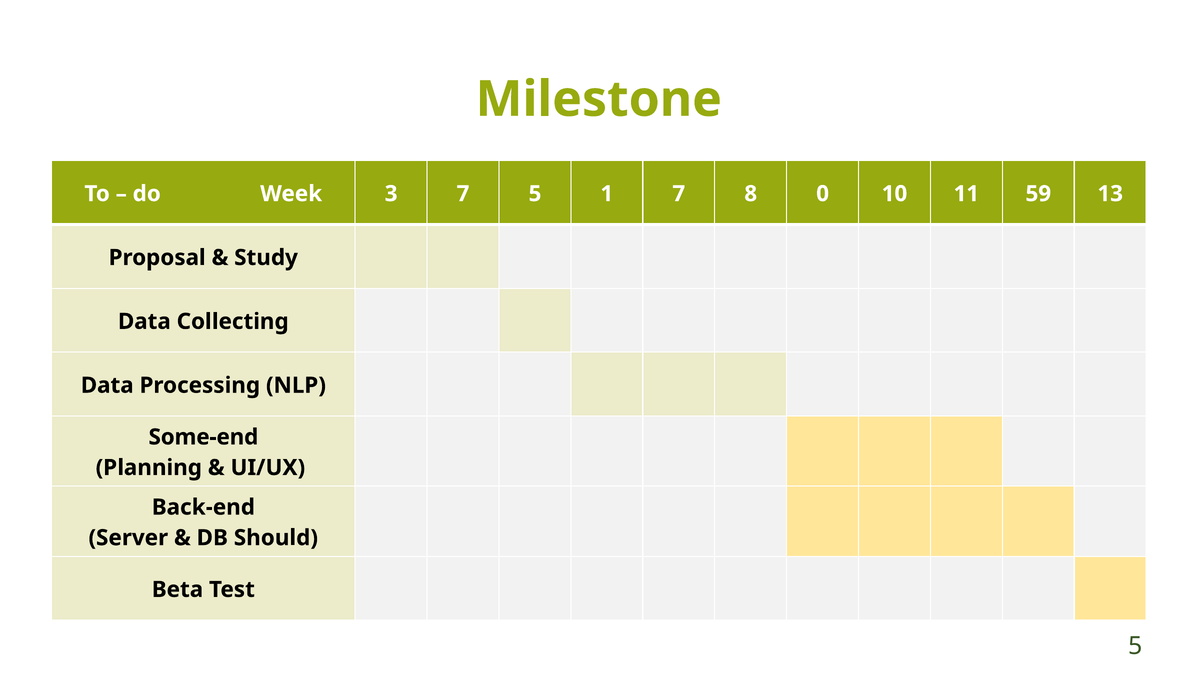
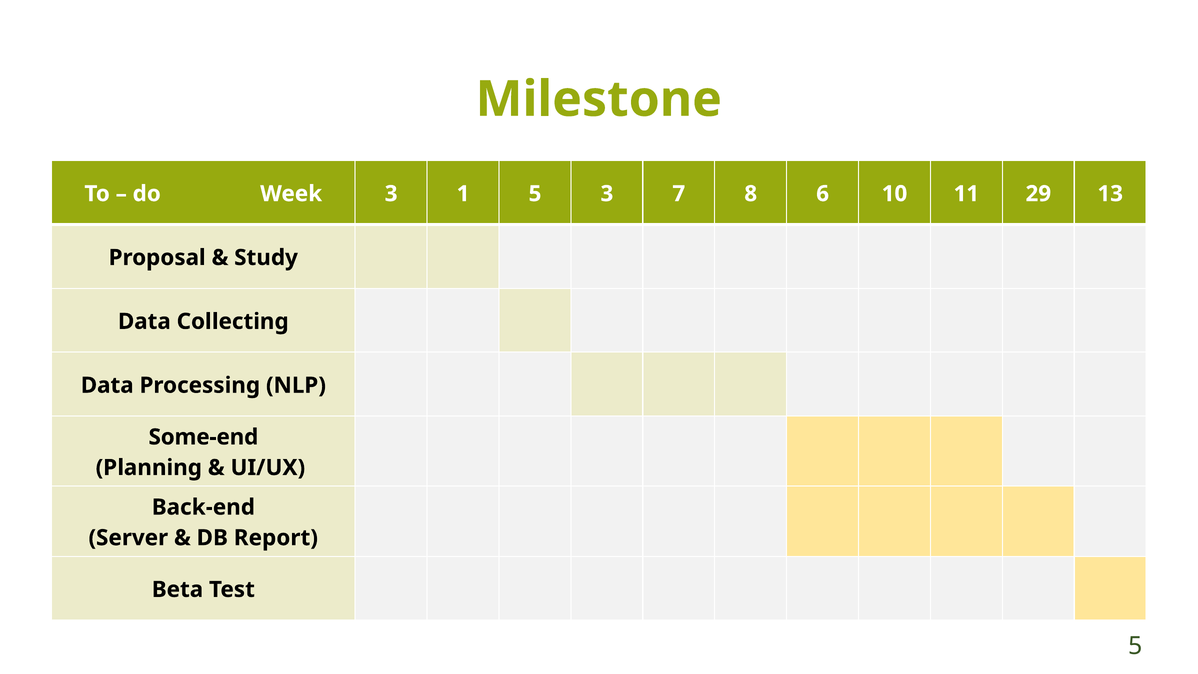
3 7: 7 -> 1
5 1: 1 -> 3
0: 0 -> 6
59: 59 -> 29
Should: Should -> Report
